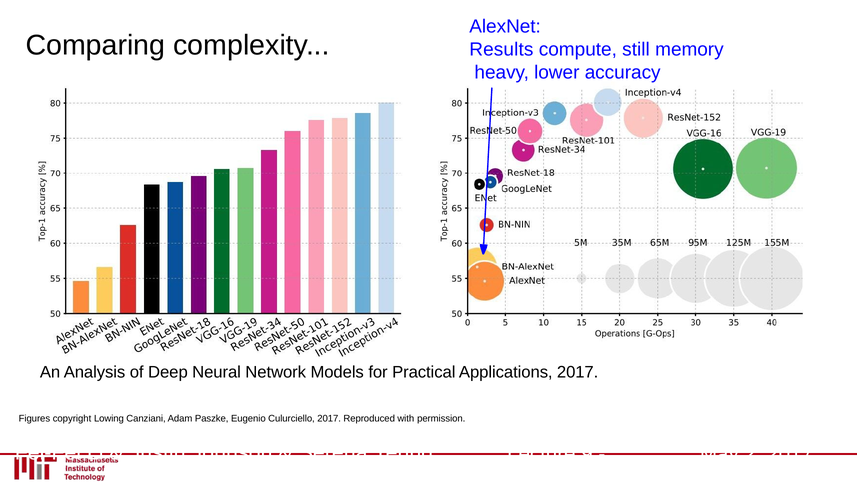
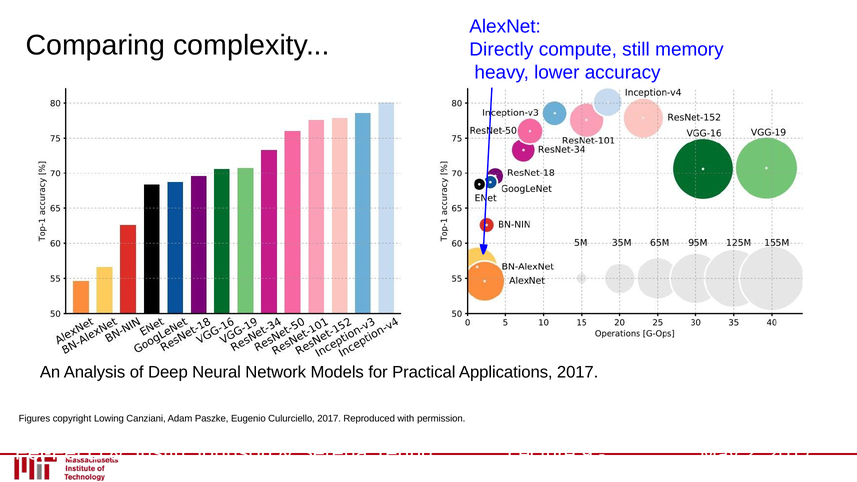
Results: Results -> Directly
